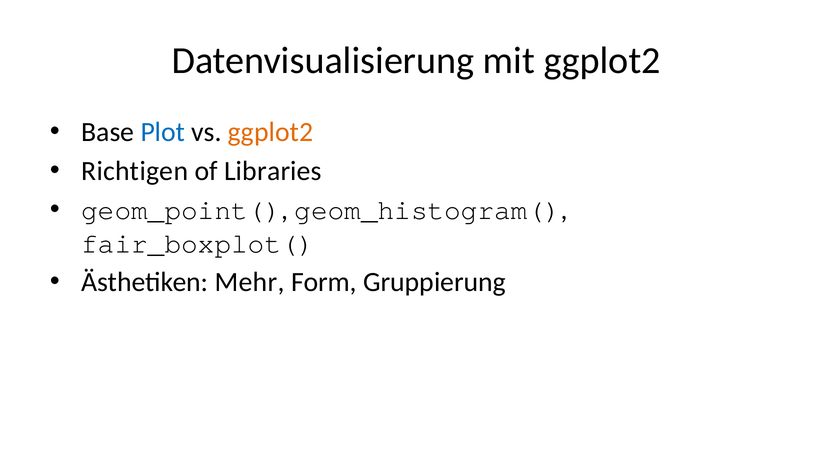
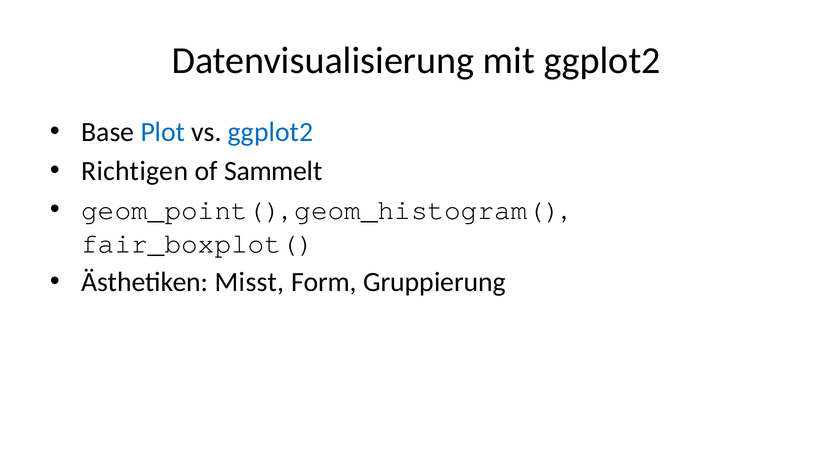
ggplot2 at (271, 132) colour: orange -> blue
Libraries: Libraries -> Sammelt
Mehr: Mehr -> Misst
